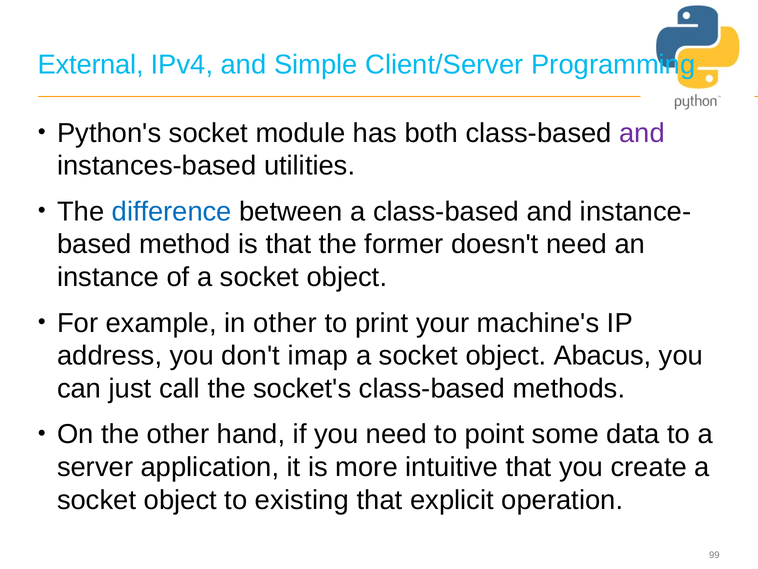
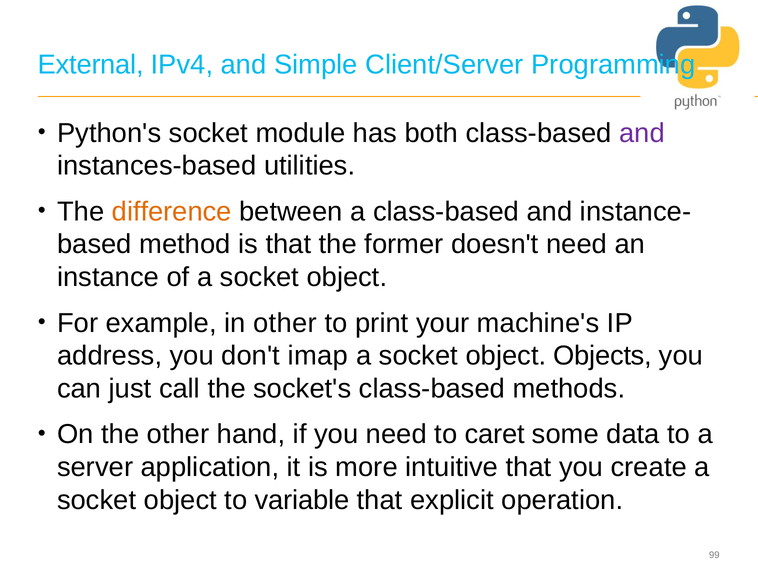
difference colour: blue -> orange
Abacus: Abacus -> Objects
point: point -> caret
existing: existing -> variable
